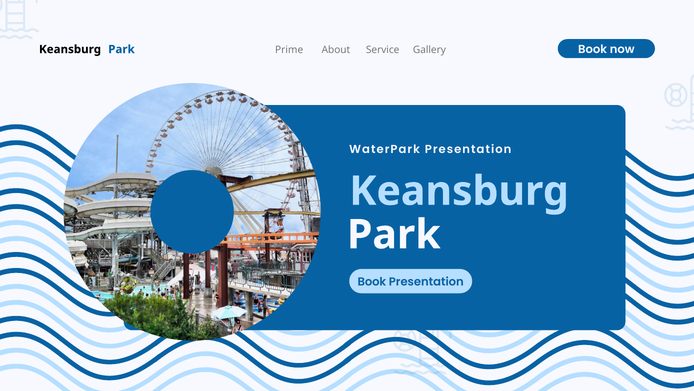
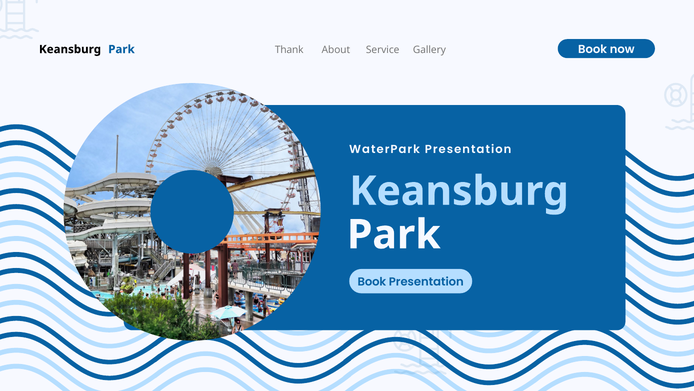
Prime: Prime -> Thank
